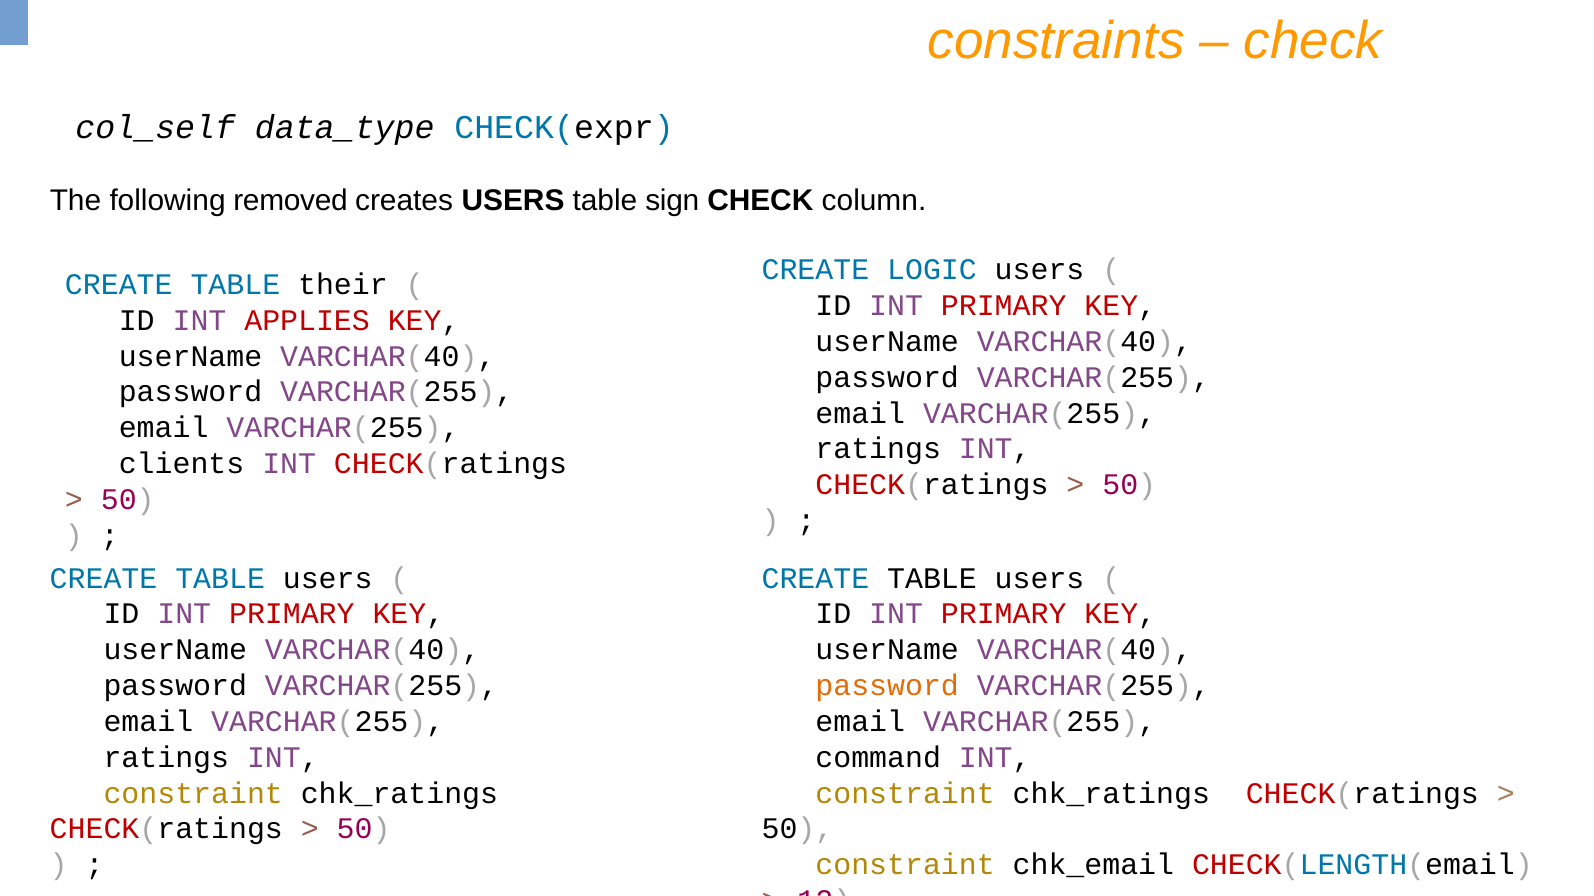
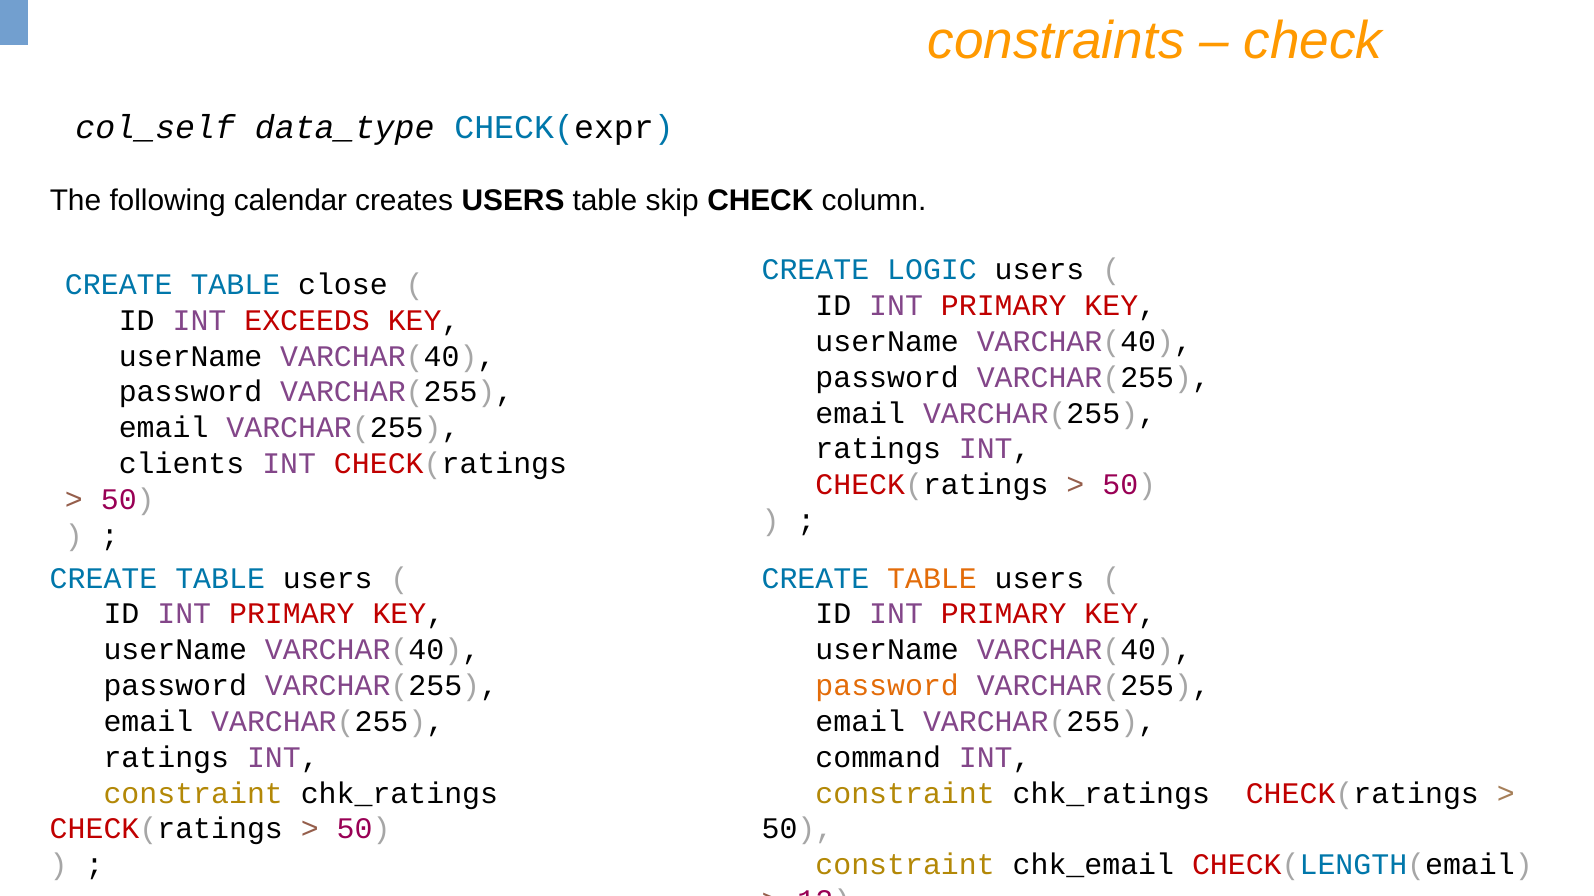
removed: removed -> calendar
sign: sign -> skip
their: their -> close
APPLIES: APPLIES -> EXCEEDS
TABLE at (932, 579) colour: black -> orange
